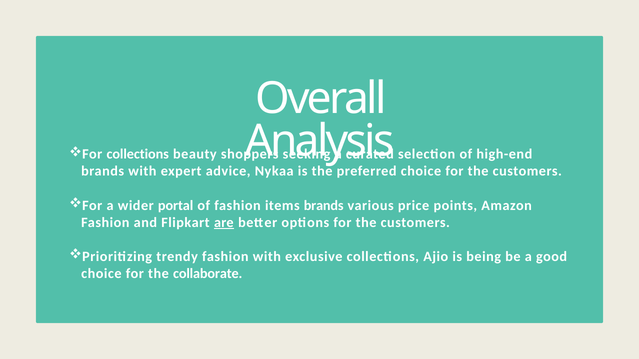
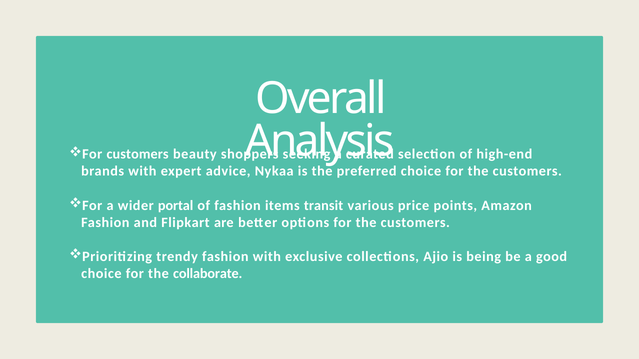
For collections: collections -> customers
items brands: brands -> transit
are underline: present -> none
